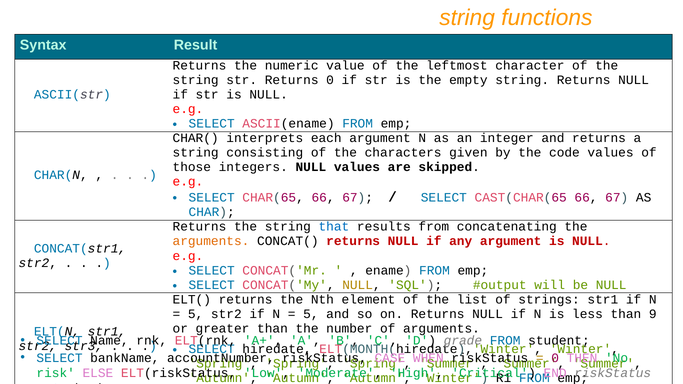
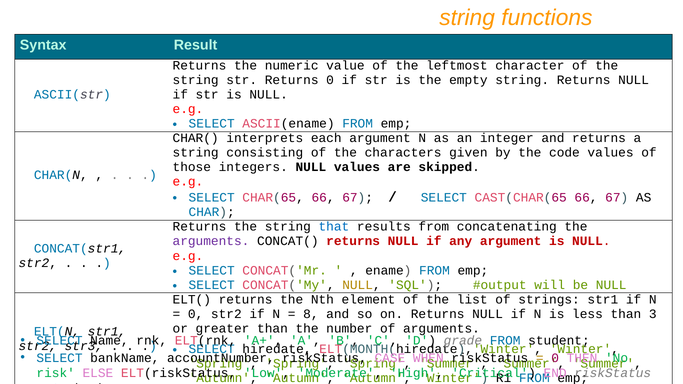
arguments at (211, 241) colour: orange -> purple
5 at (196, 314): 5 -> 0
5 at (311, 314): 5 -> 8
9: 9 -> 3
